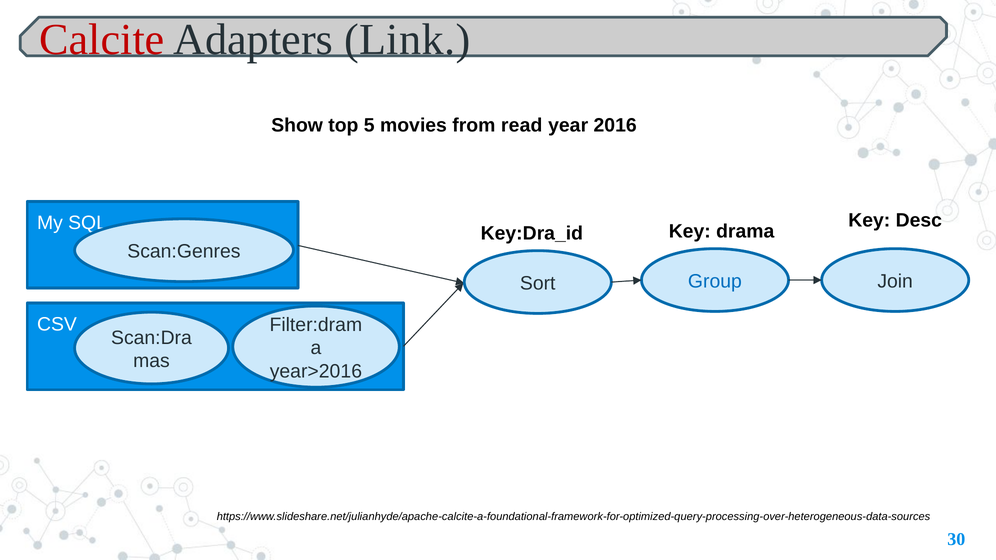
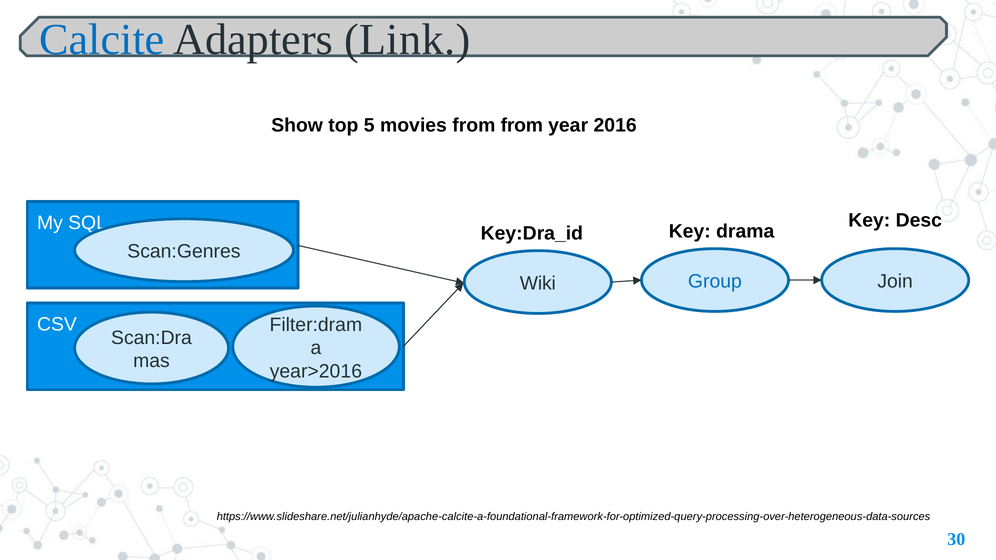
Calcite colour: red -> blue
from read: read -> from
Sort: Sort -> Wiki
